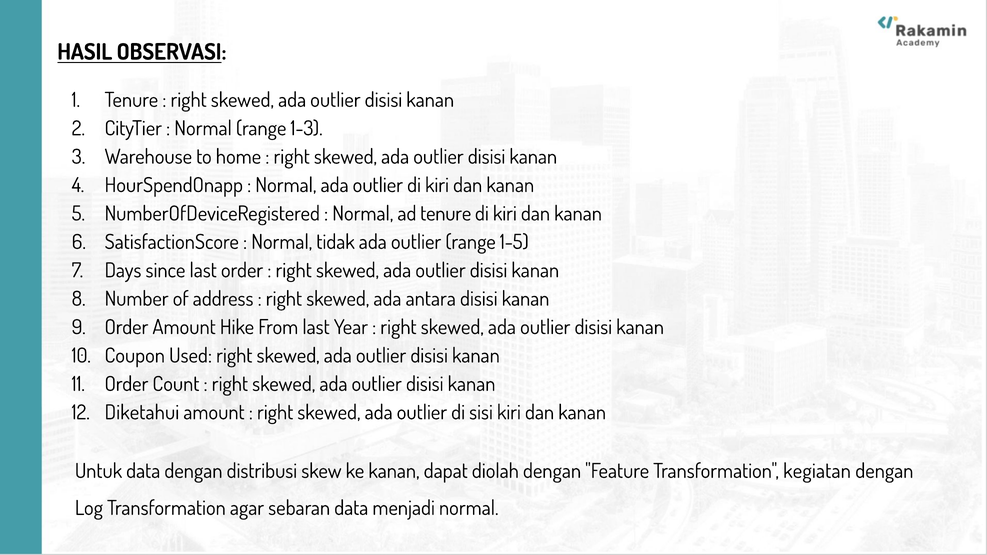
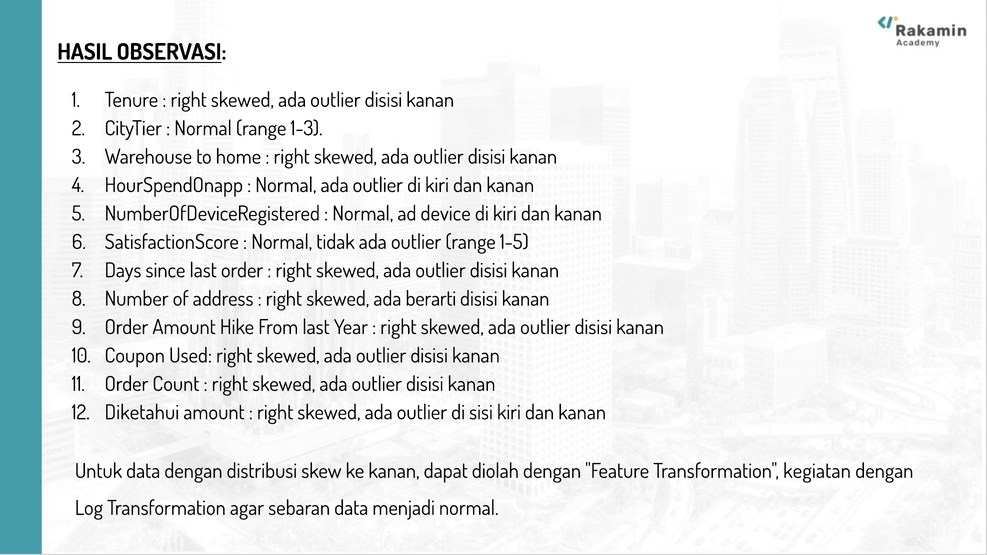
ad tenure: tenure -> device
antara: antara -> berarti
